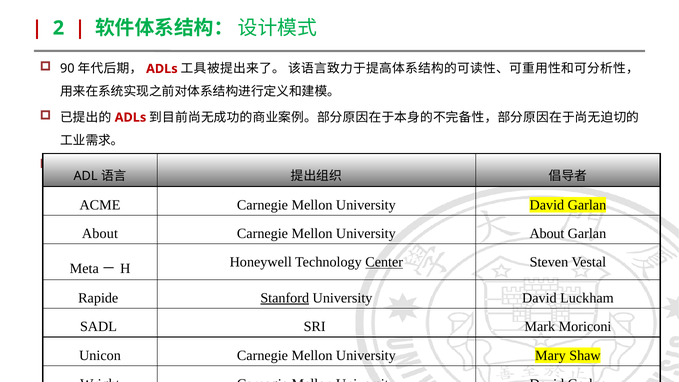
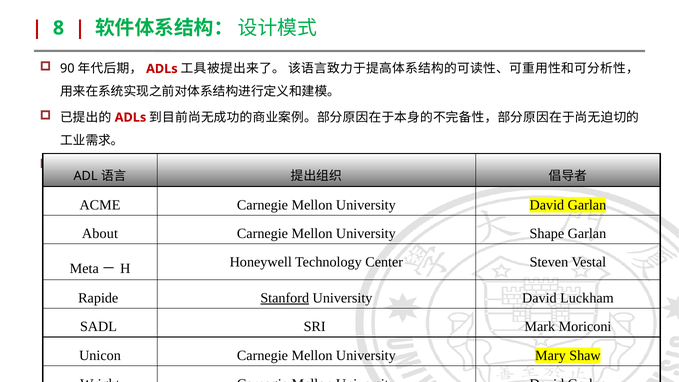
2: 2 -> 8
University About: About -> Shape
Center underline: present -> none
